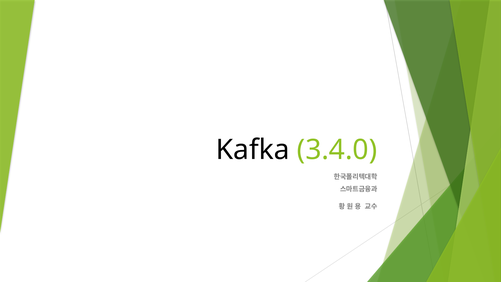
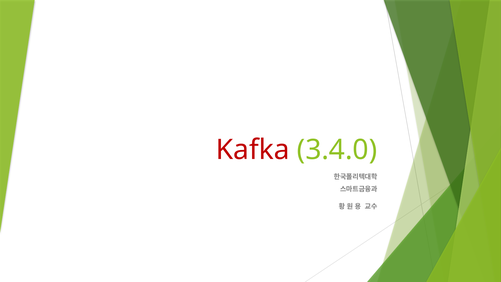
Kafka colour: black -> red
